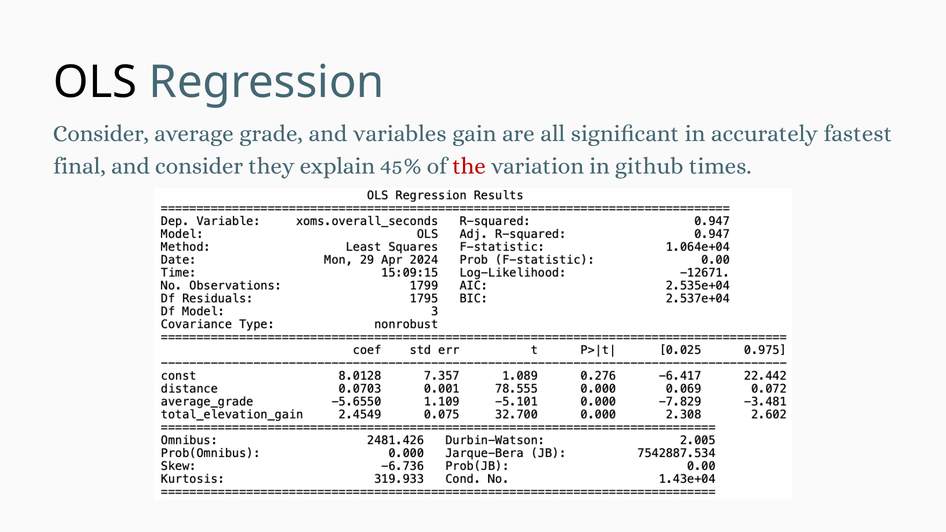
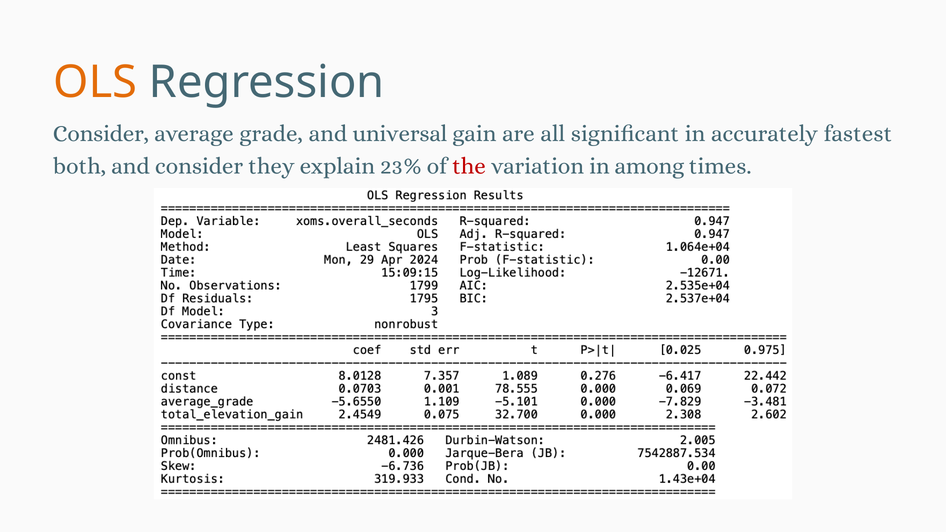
OLS colour: black -> orange
variables: variables -> universal
final: final -> both
45%: 45% -> 23%
github: github -> among
